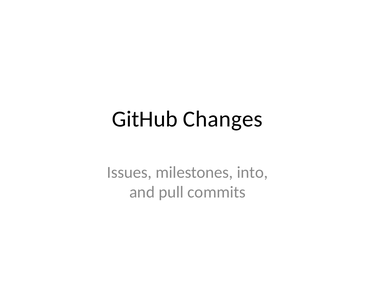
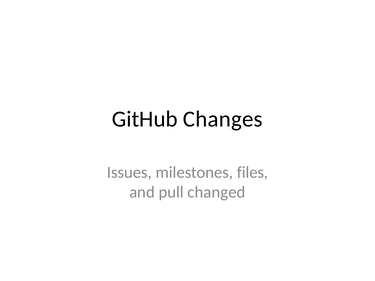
into: into -> files
commits: commits -> changed
